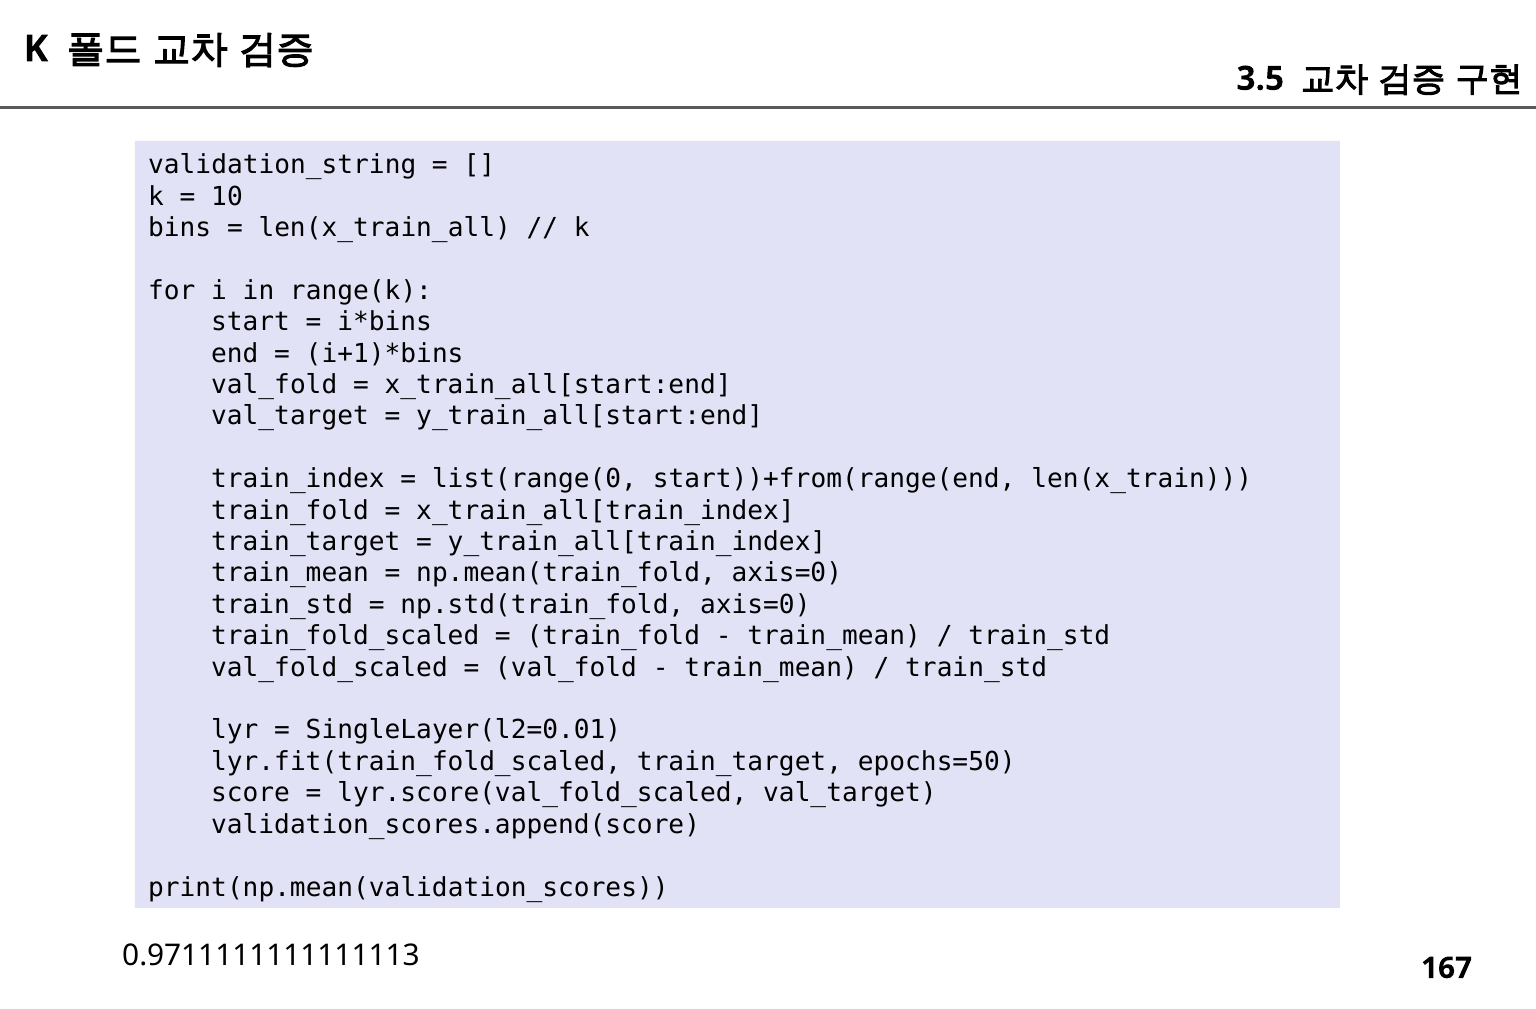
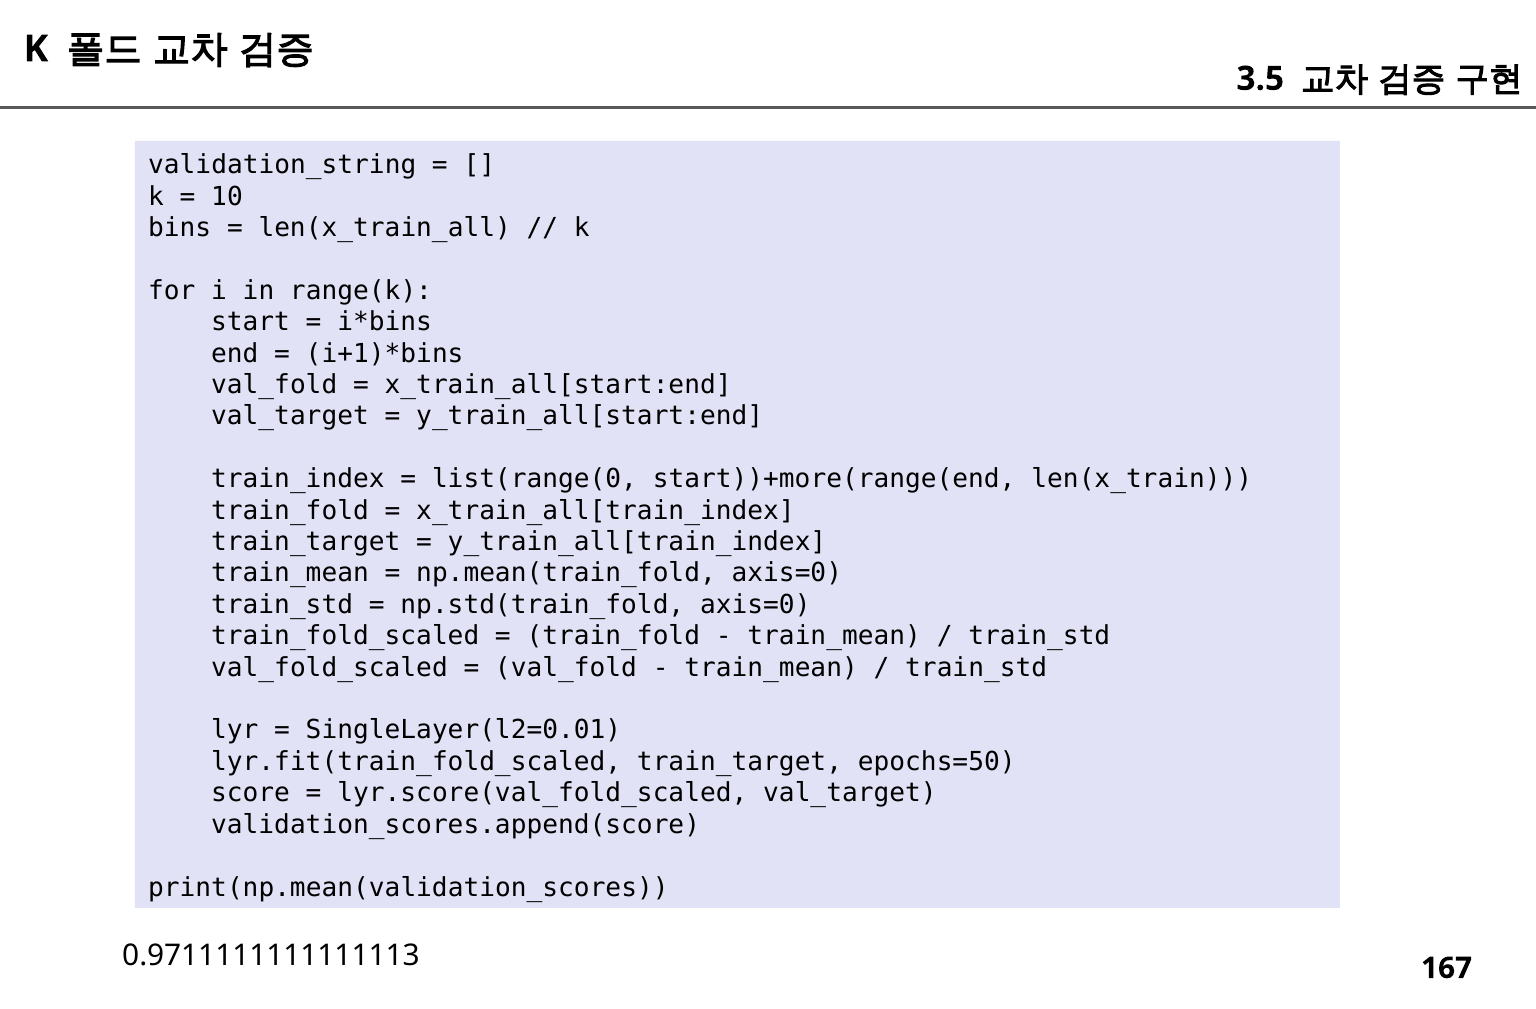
start))+from(range(end: start))+from(range(end -> start))+more(range(end
